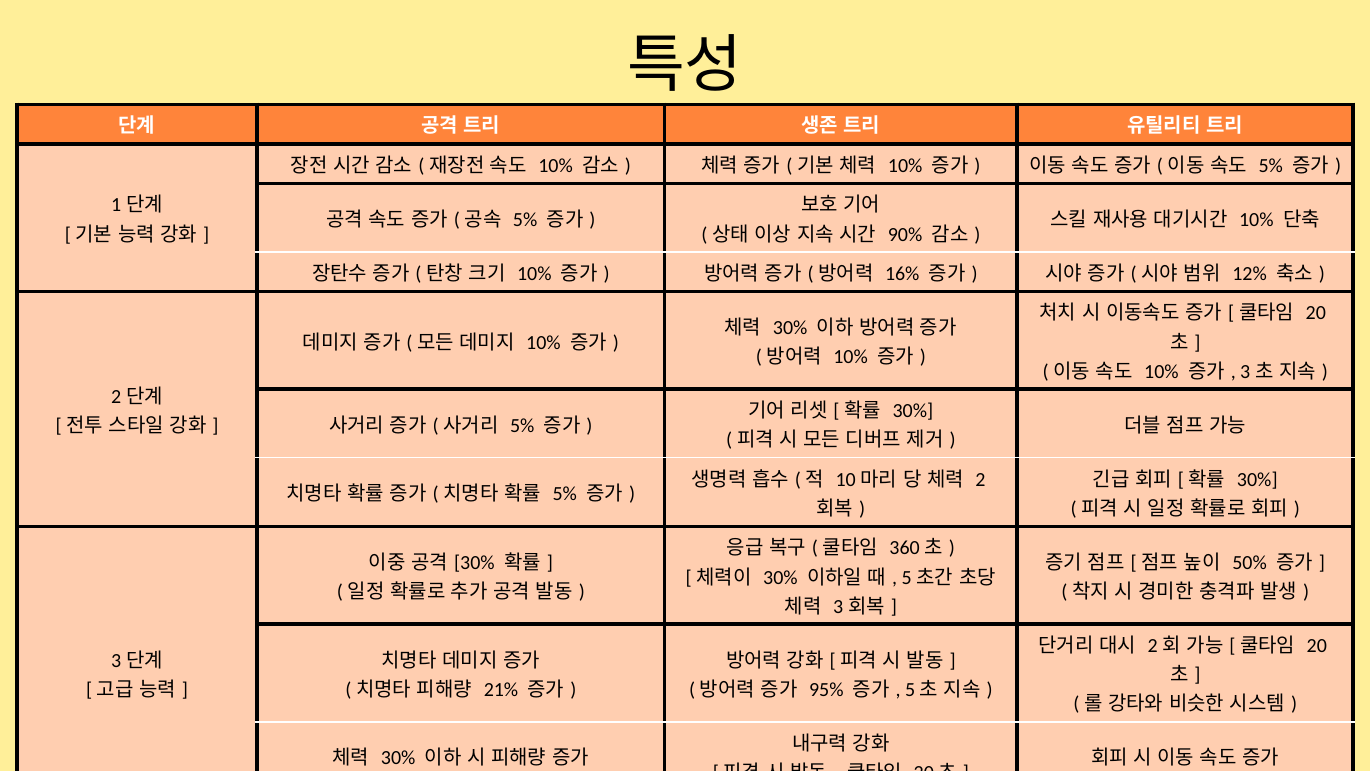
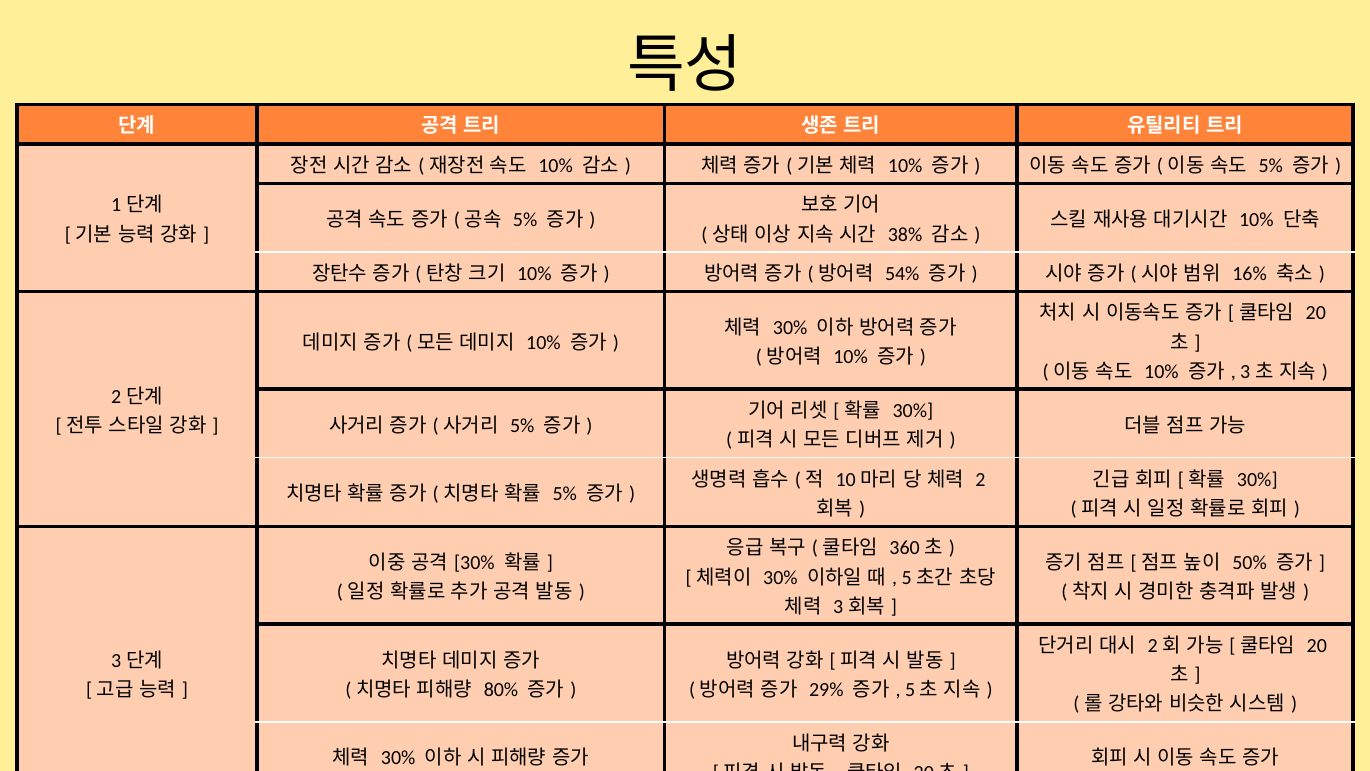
90%: 90% -> 38%
16%: 16% -> 54%
12%: 12% -> 16%
21%: 21% -> 80%
95%: 95% -> 29%
